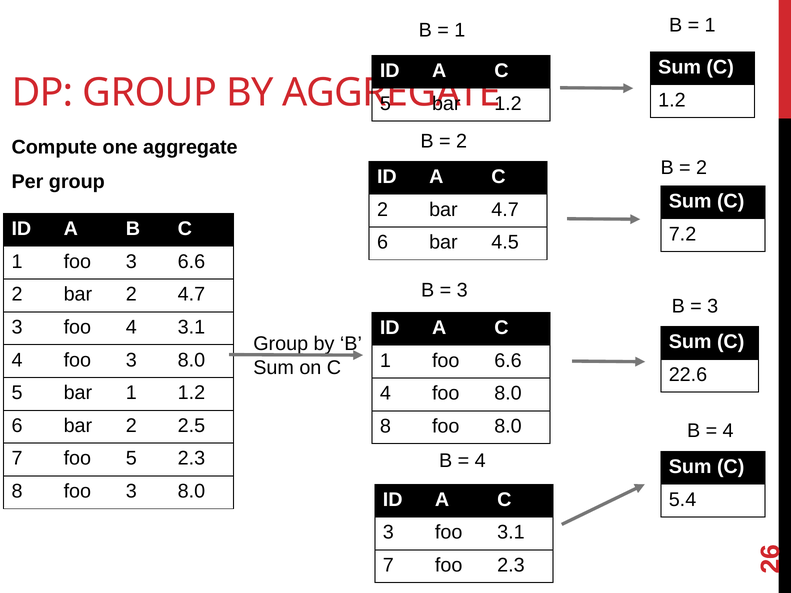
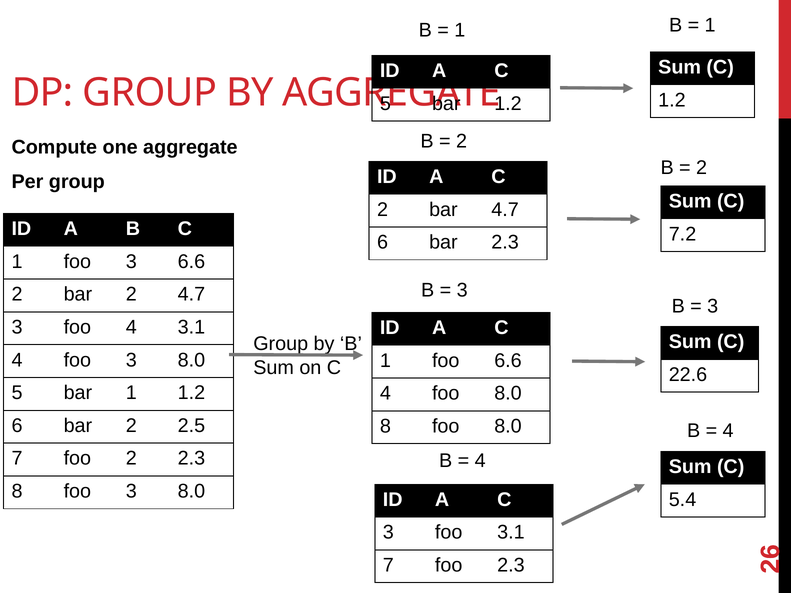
bar 4.5: 4.5 -> 2.3
foo 5: 5 -> 2
